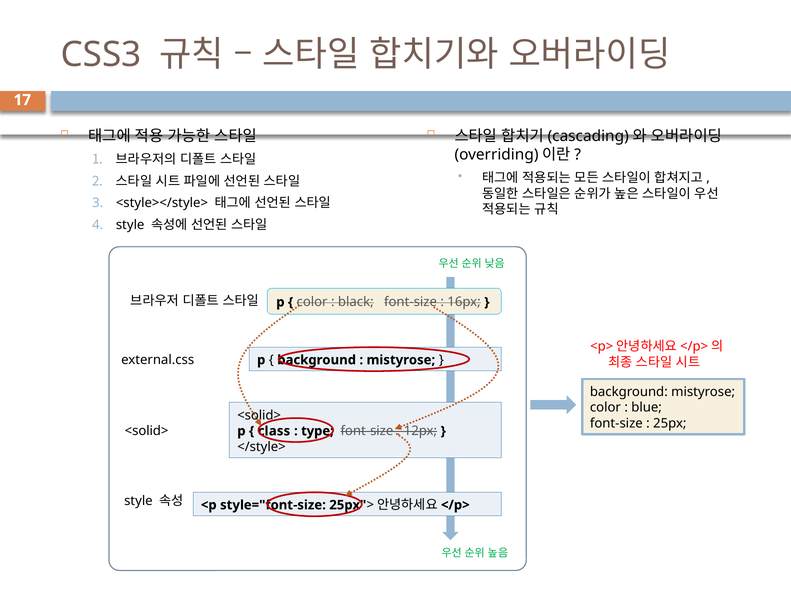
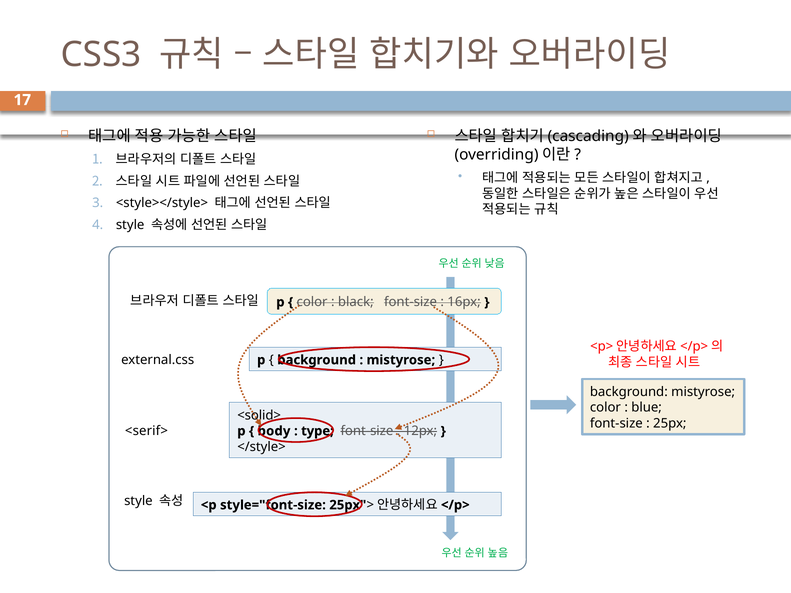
<solid> at (147, 431): <solid> -> <serif>
class: class -> body
